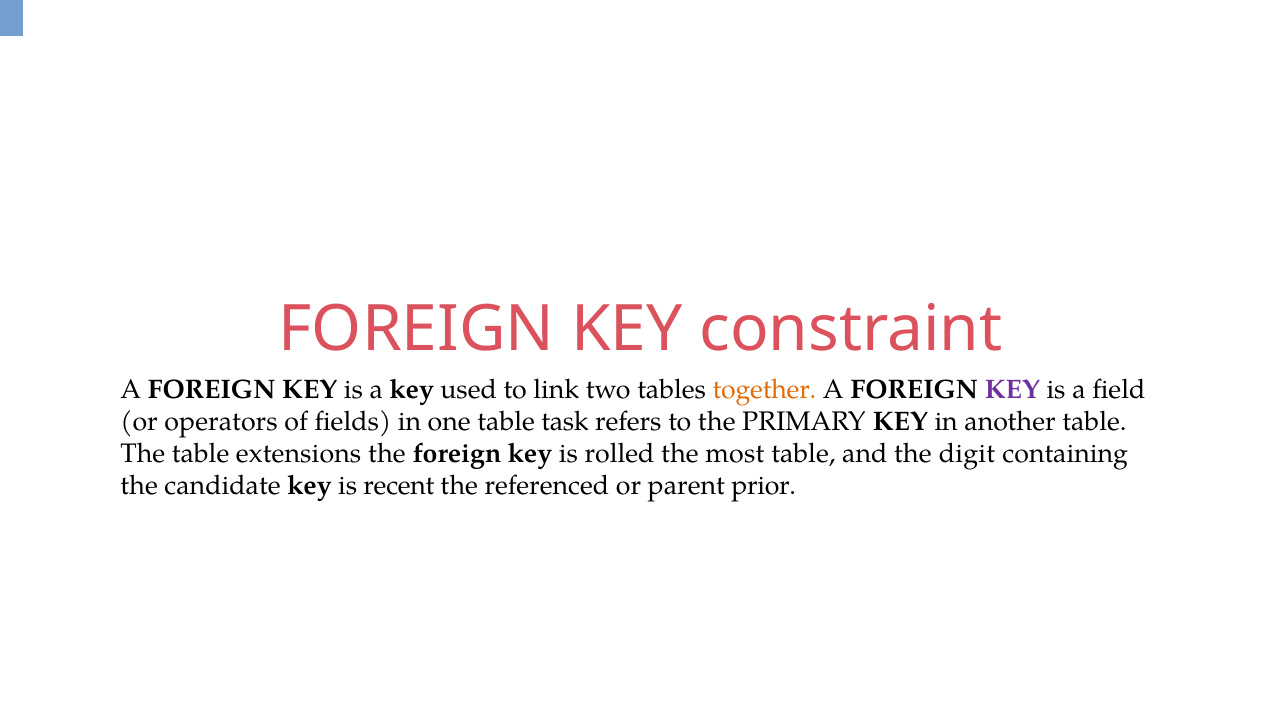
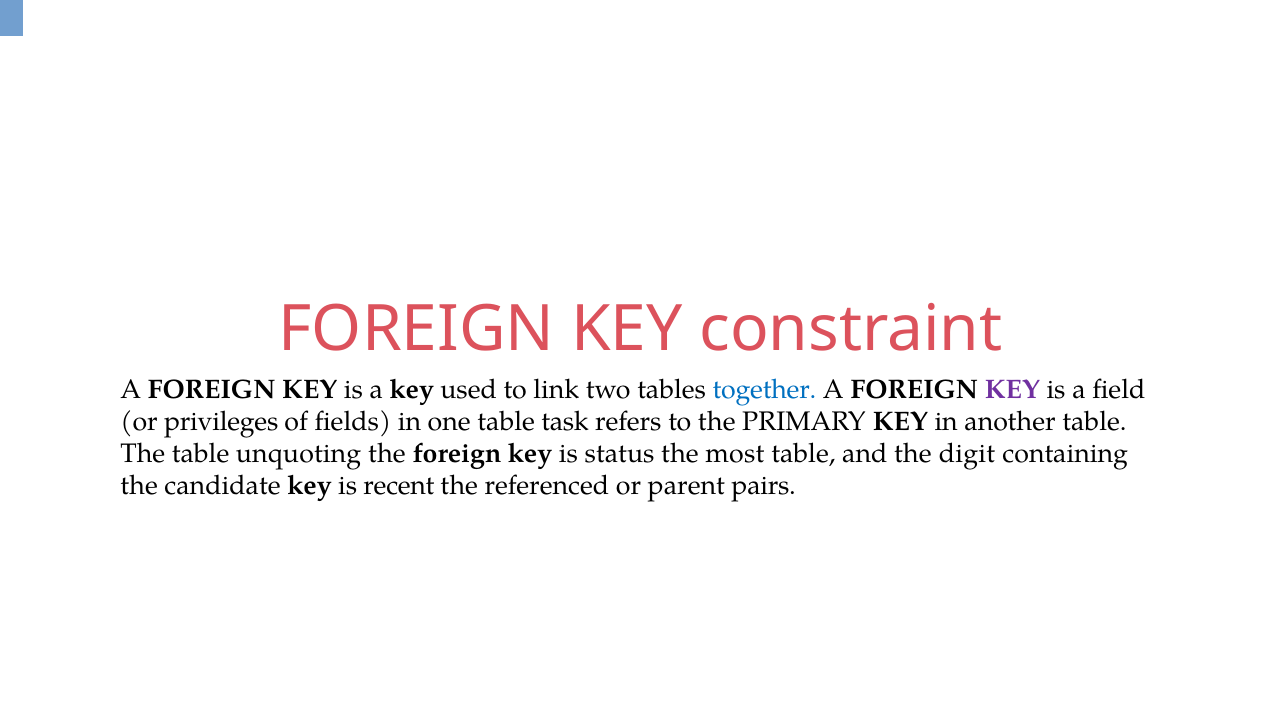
together colour: orange -> blue
operators: operators -> privileges
extensions: extensions -> unquoting
rolled: rolled -> status
prior: prior -> pairs
